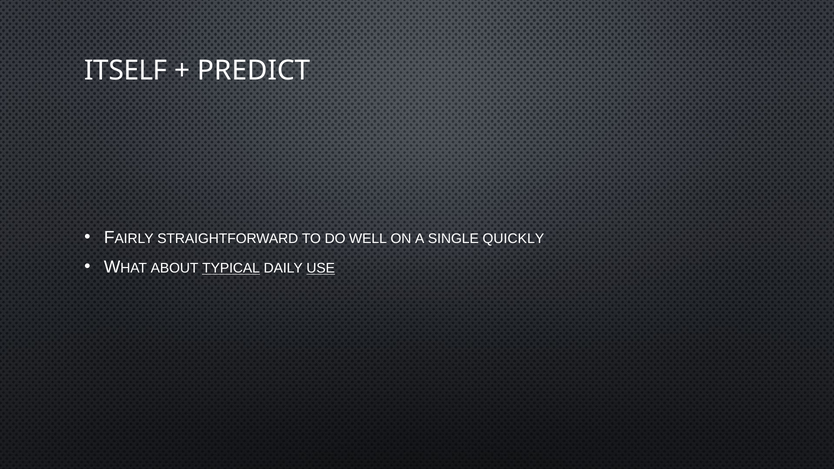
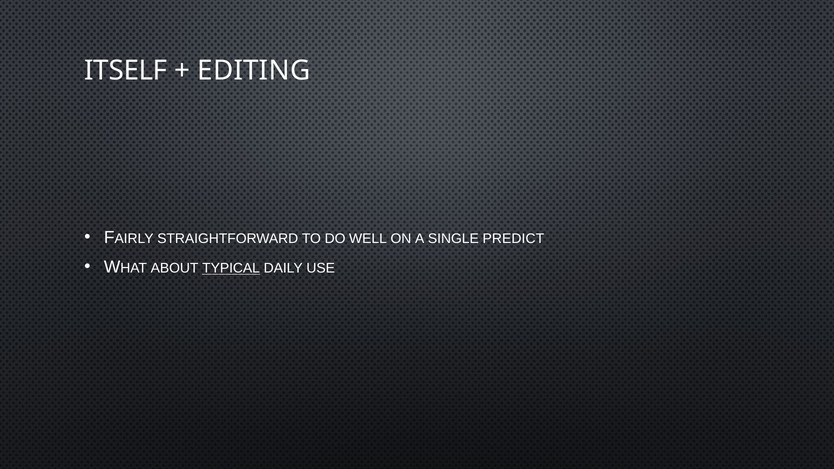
PREDICT: PREDICT -> EDITING
QUICKLY: QUICKLY -> PREDICT
USE underline: present -> none
